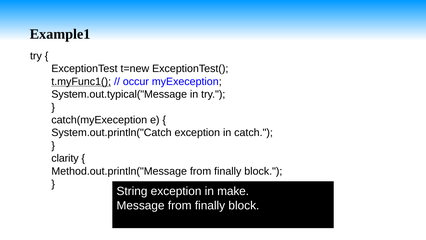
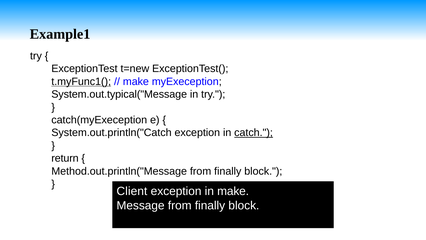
occur at (136, 81): occur -> make
catch underline: none -> present
clarity: clarity -> return
String: String -> Client
